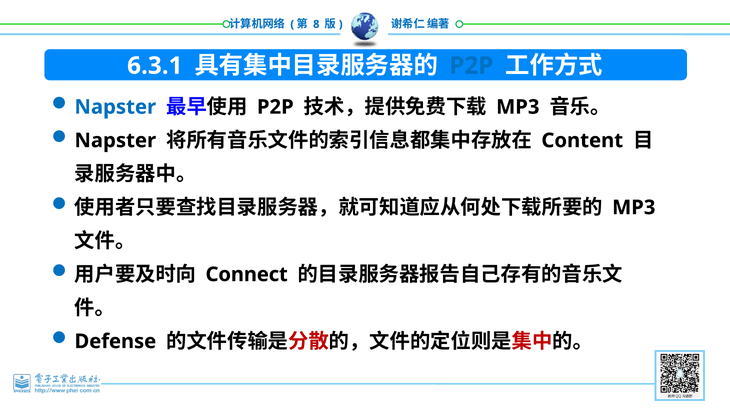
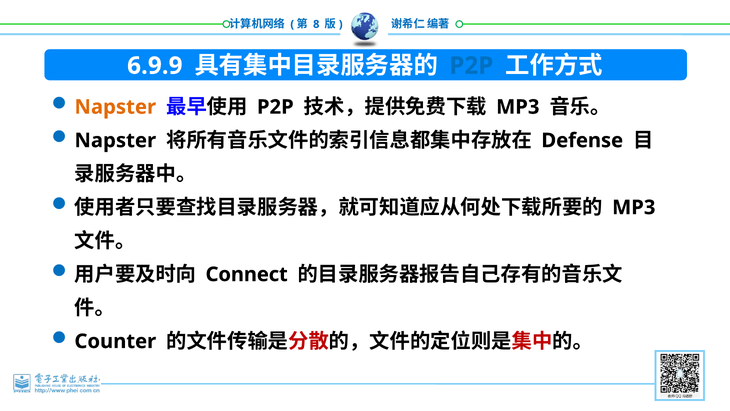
6.3.1: 6.3.1 -> 6.9.9
Napster at (115, 107) colour: blue -> orange
Content: Content -> Defense
Defense: Defense -> Counter
